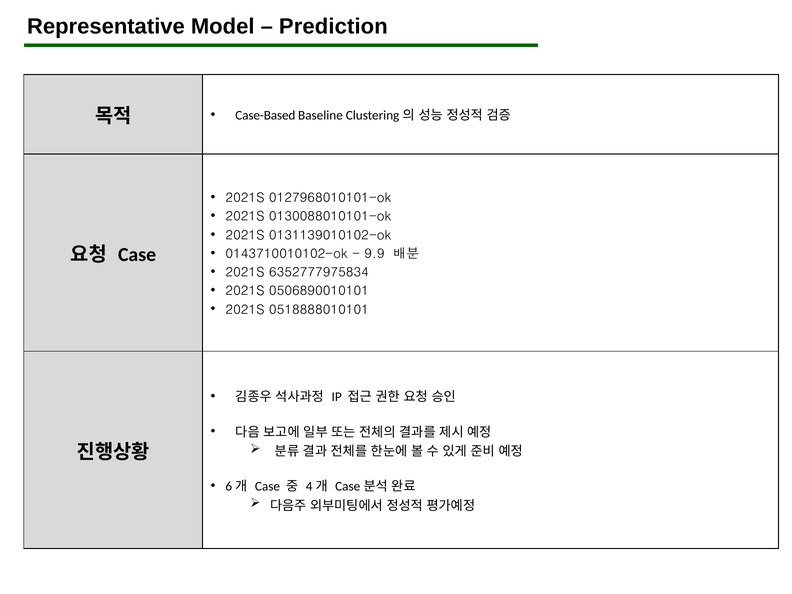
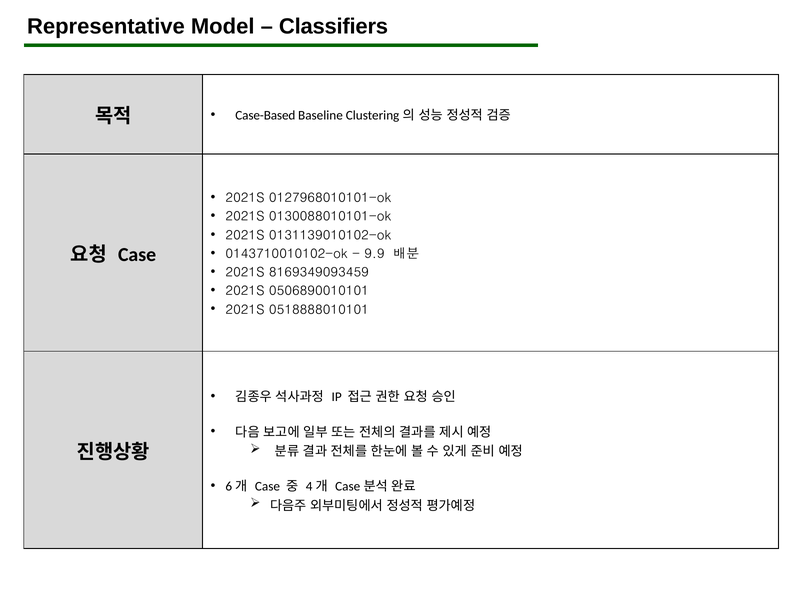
Prediction: Prediction -> Classifiers
6352777975834: 6352777975834 -> 8169349093459
